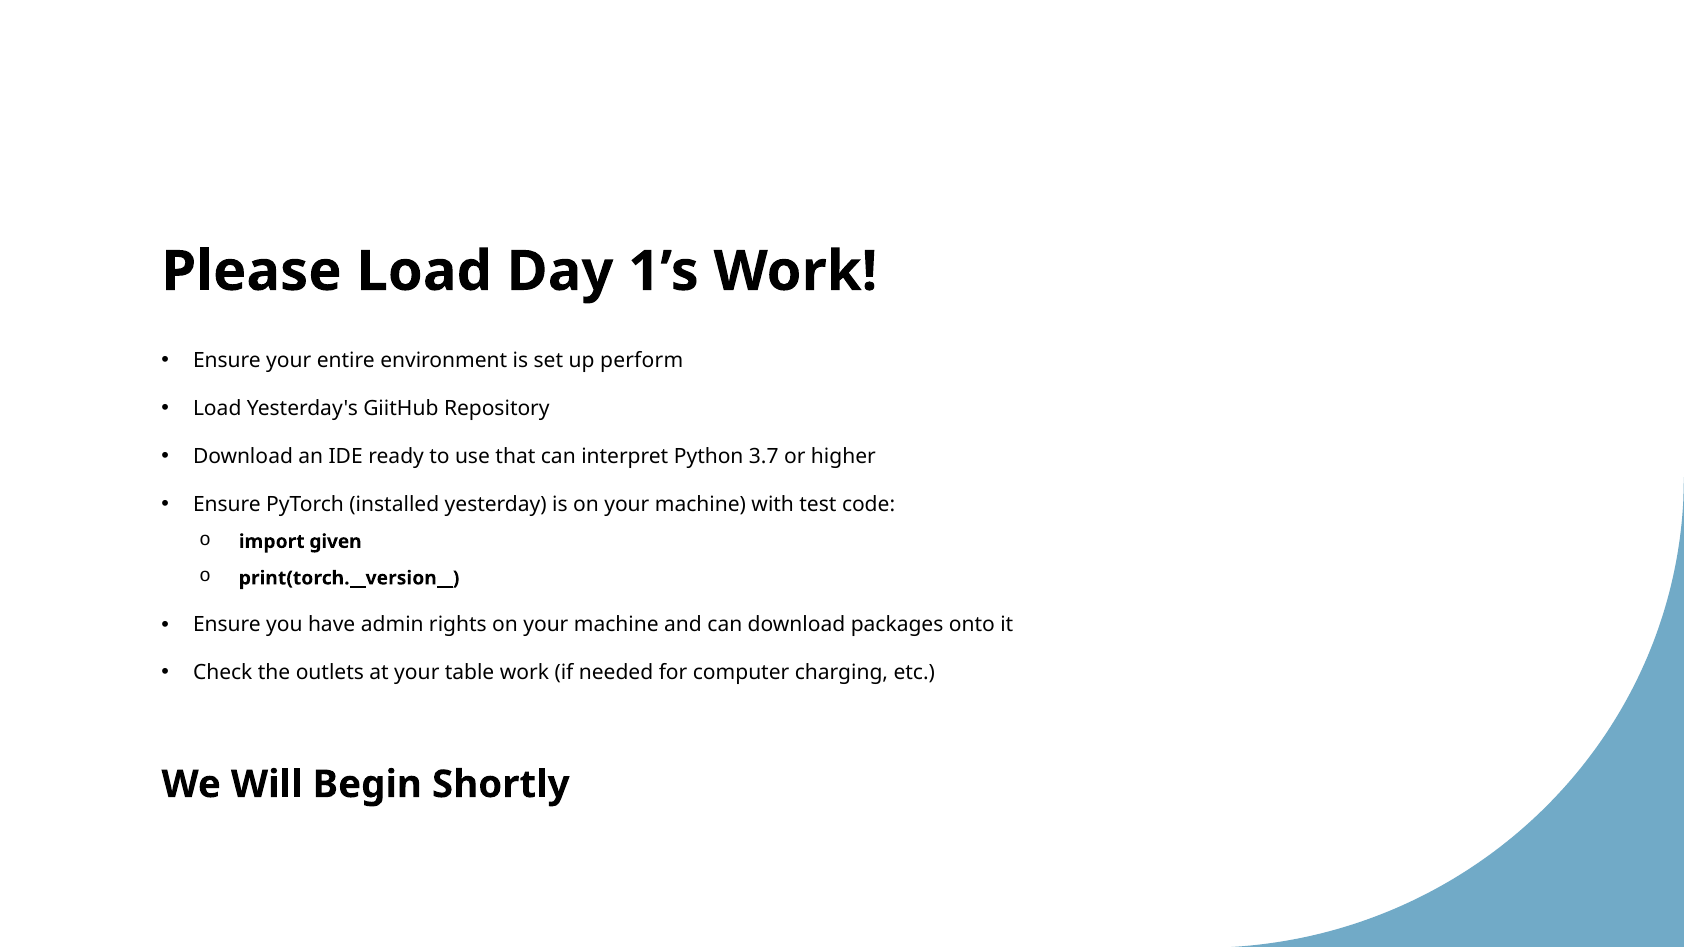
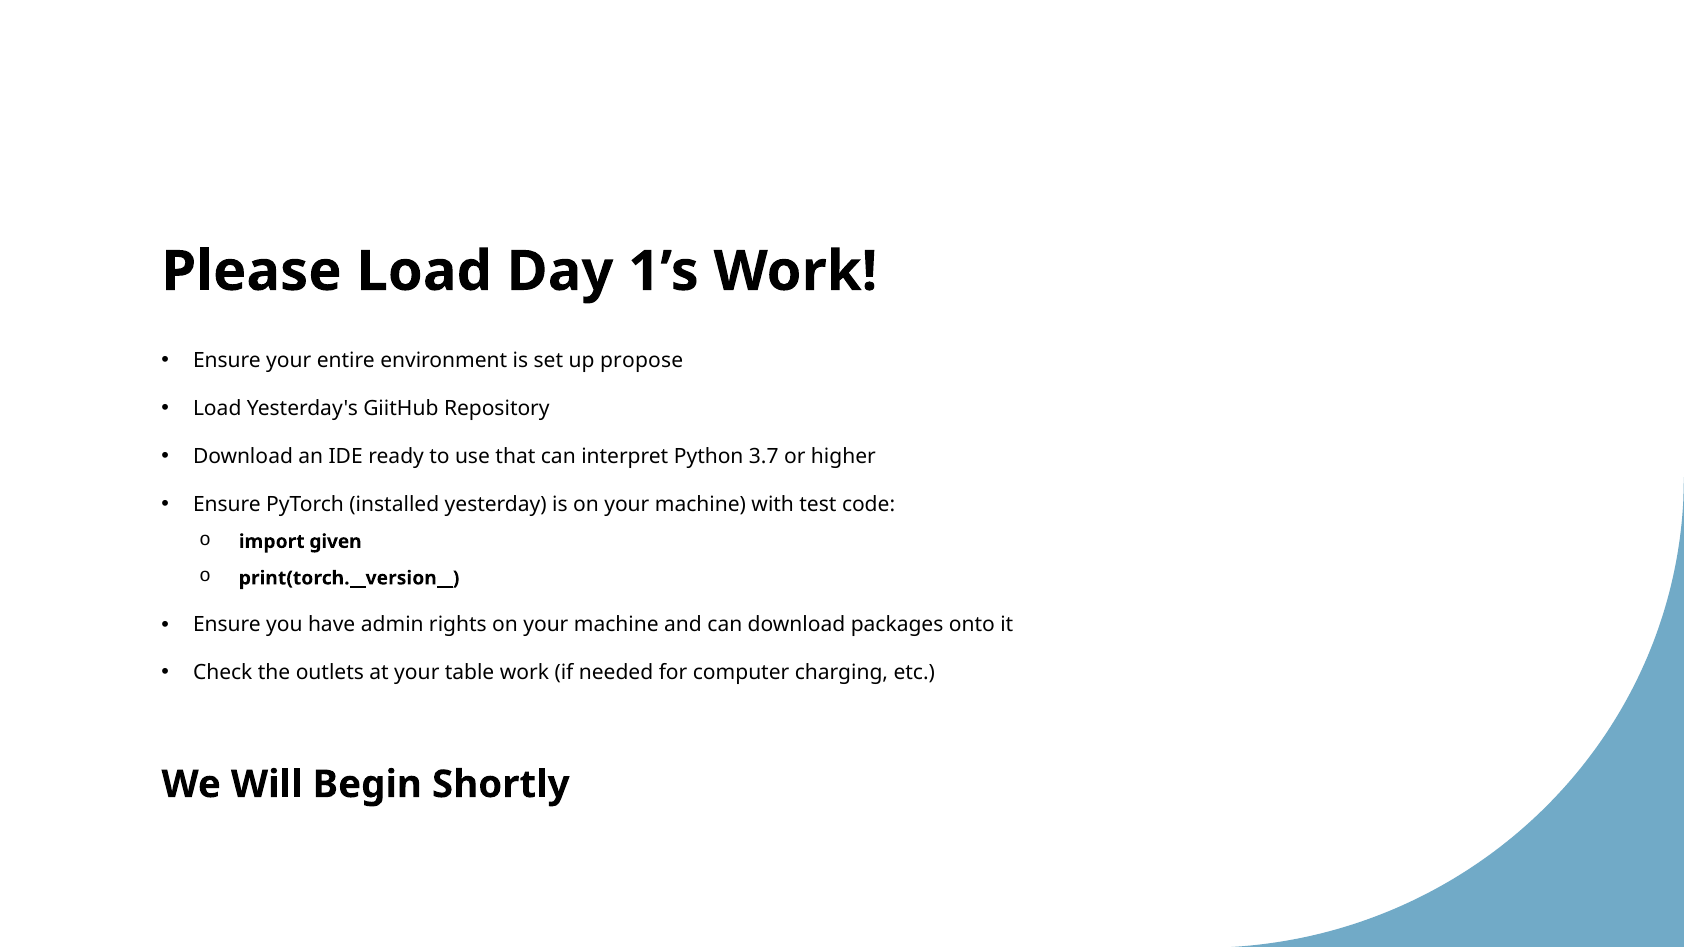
perform: perform -> propose
